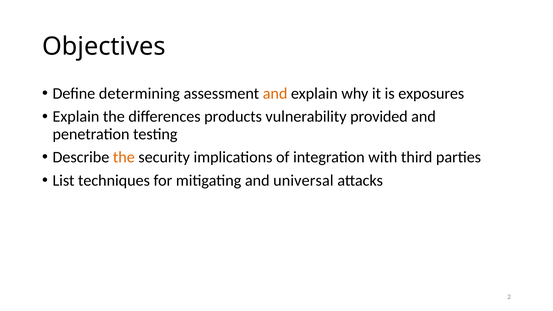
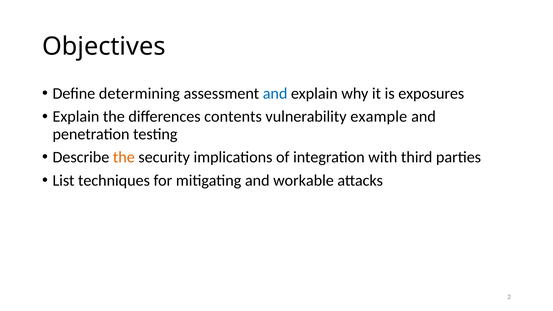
and at (275, 93) colour: orange -> blue
products: products -> contents
provided: provided -> example
universal: universal -> workable
